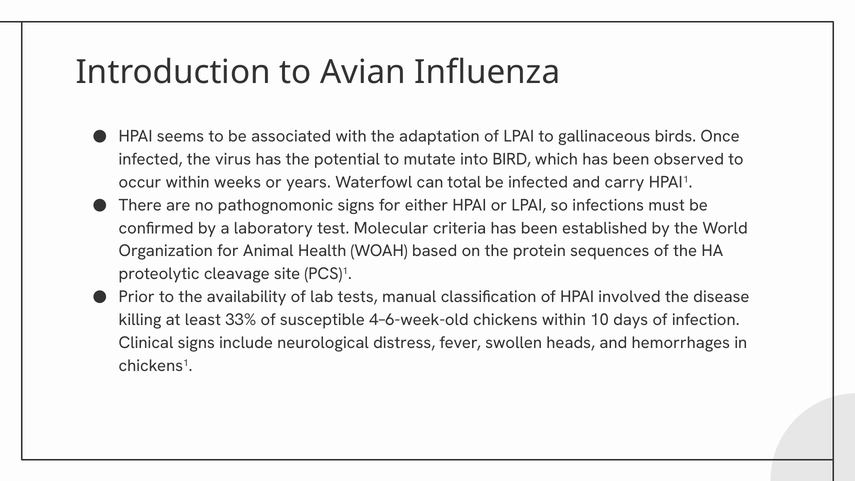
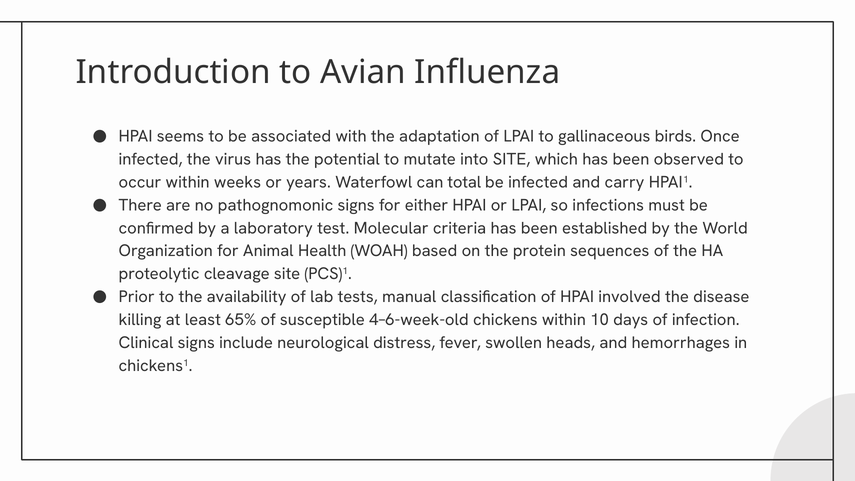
into BIRD: BIRD -> SITE
33%: 33% -> 65%
